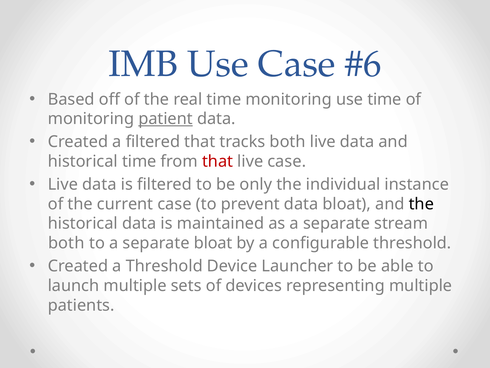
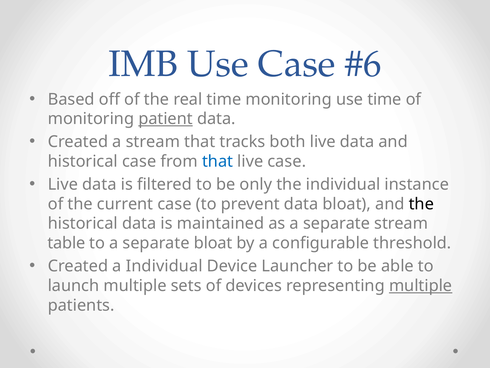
a filtered: filtered -> stream
historical time: time -> case
that at (218, 161) colour: red -> blue
both at (66, 243): both -> table
a Threshold: Threshold -> Individual
multiple at (421, 285) underline: none -> present
